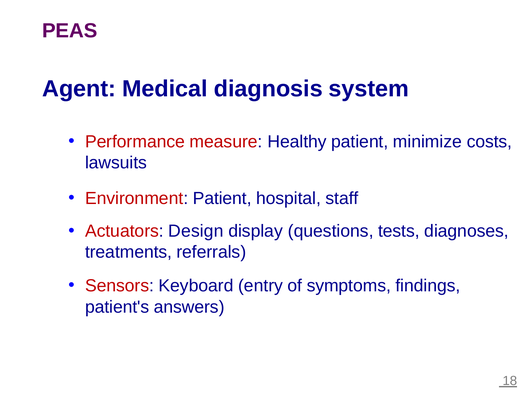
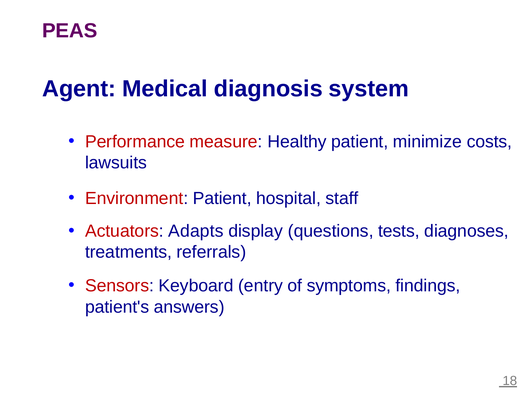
Design: Design -> Adapts
